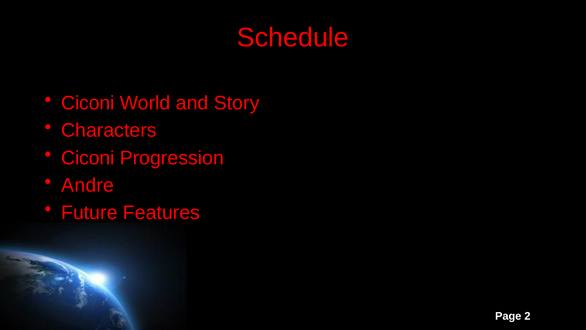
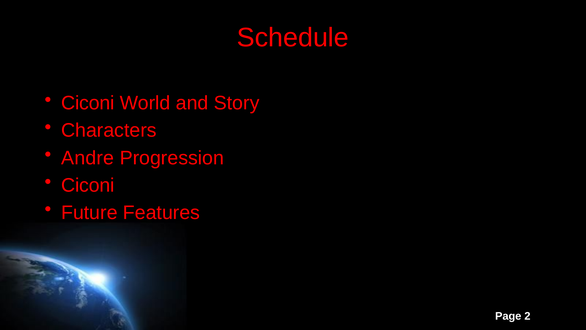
Ciconi at (88, 158): Ciconi -> Andre
Andre at (88, 185): Andre -> Ciconi
